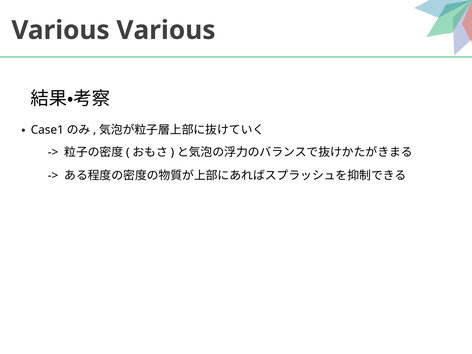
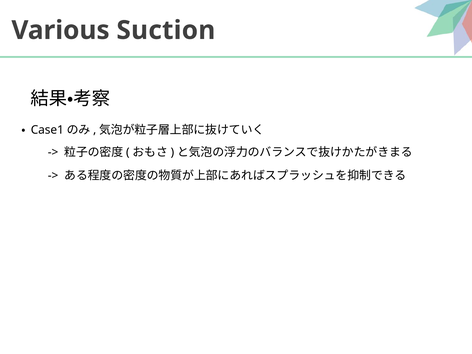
Various Various: Various -> Suction
